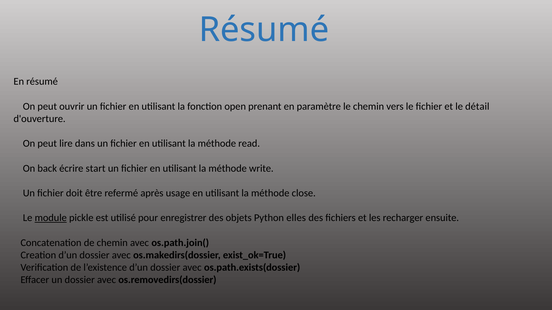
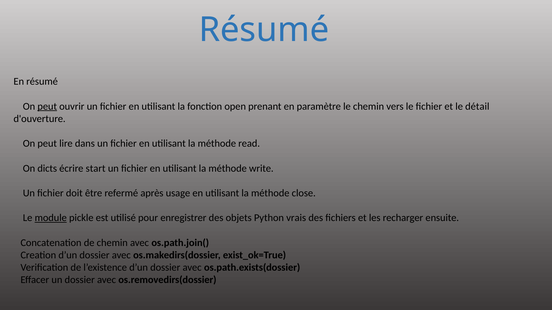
peut at (47, 106) underline: none -> present
back: back -> dicts
elles: elles -> vrais
